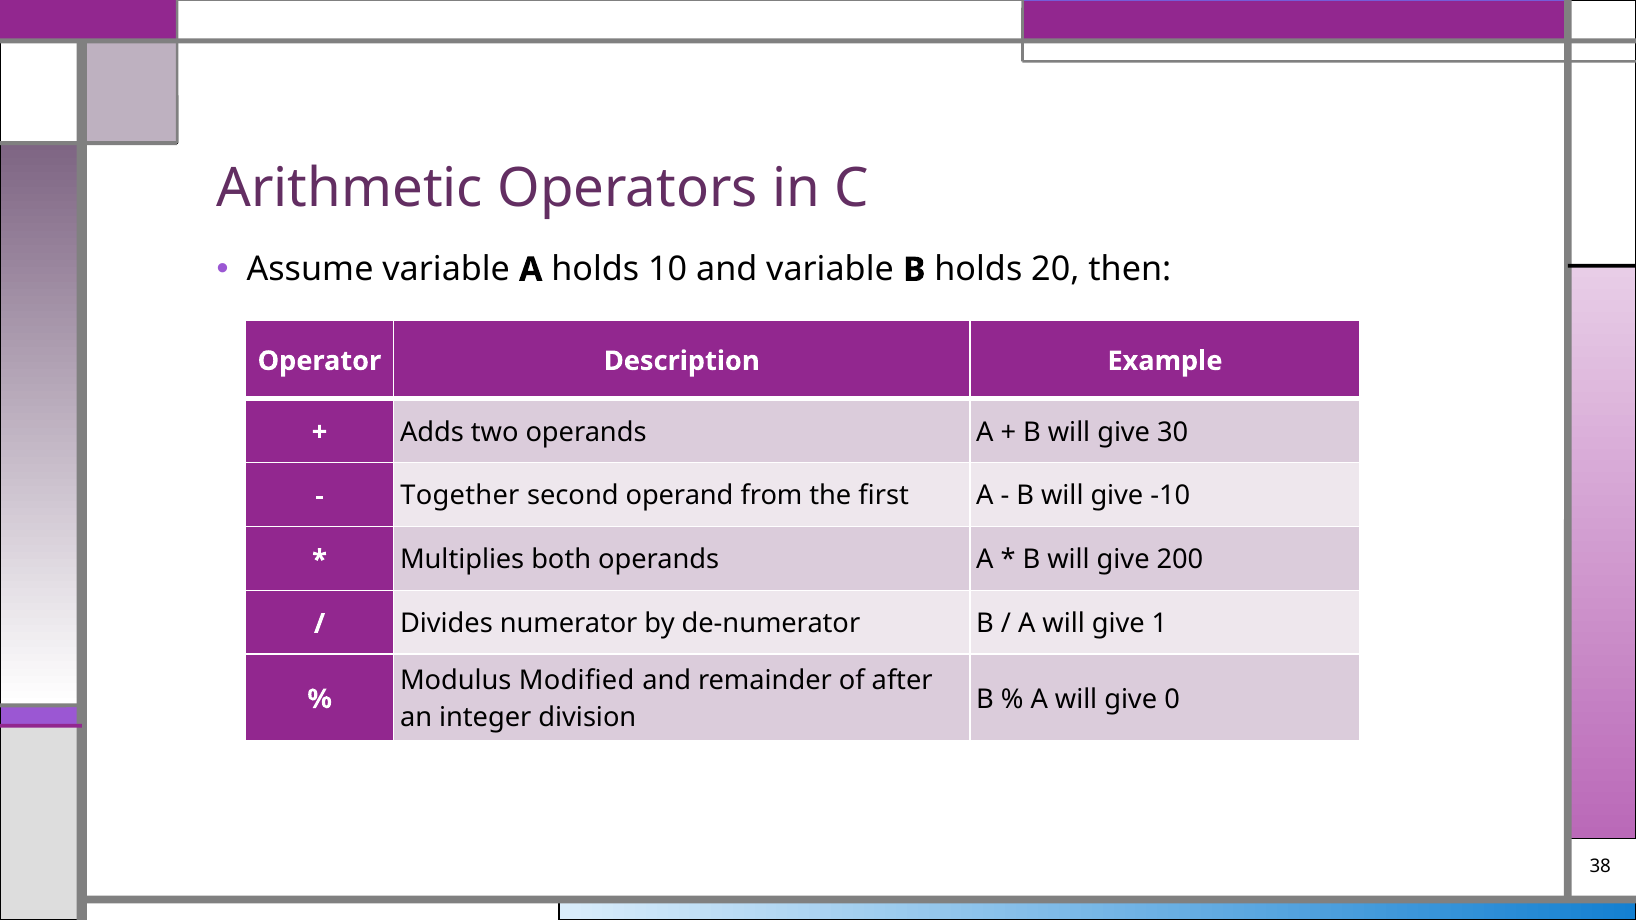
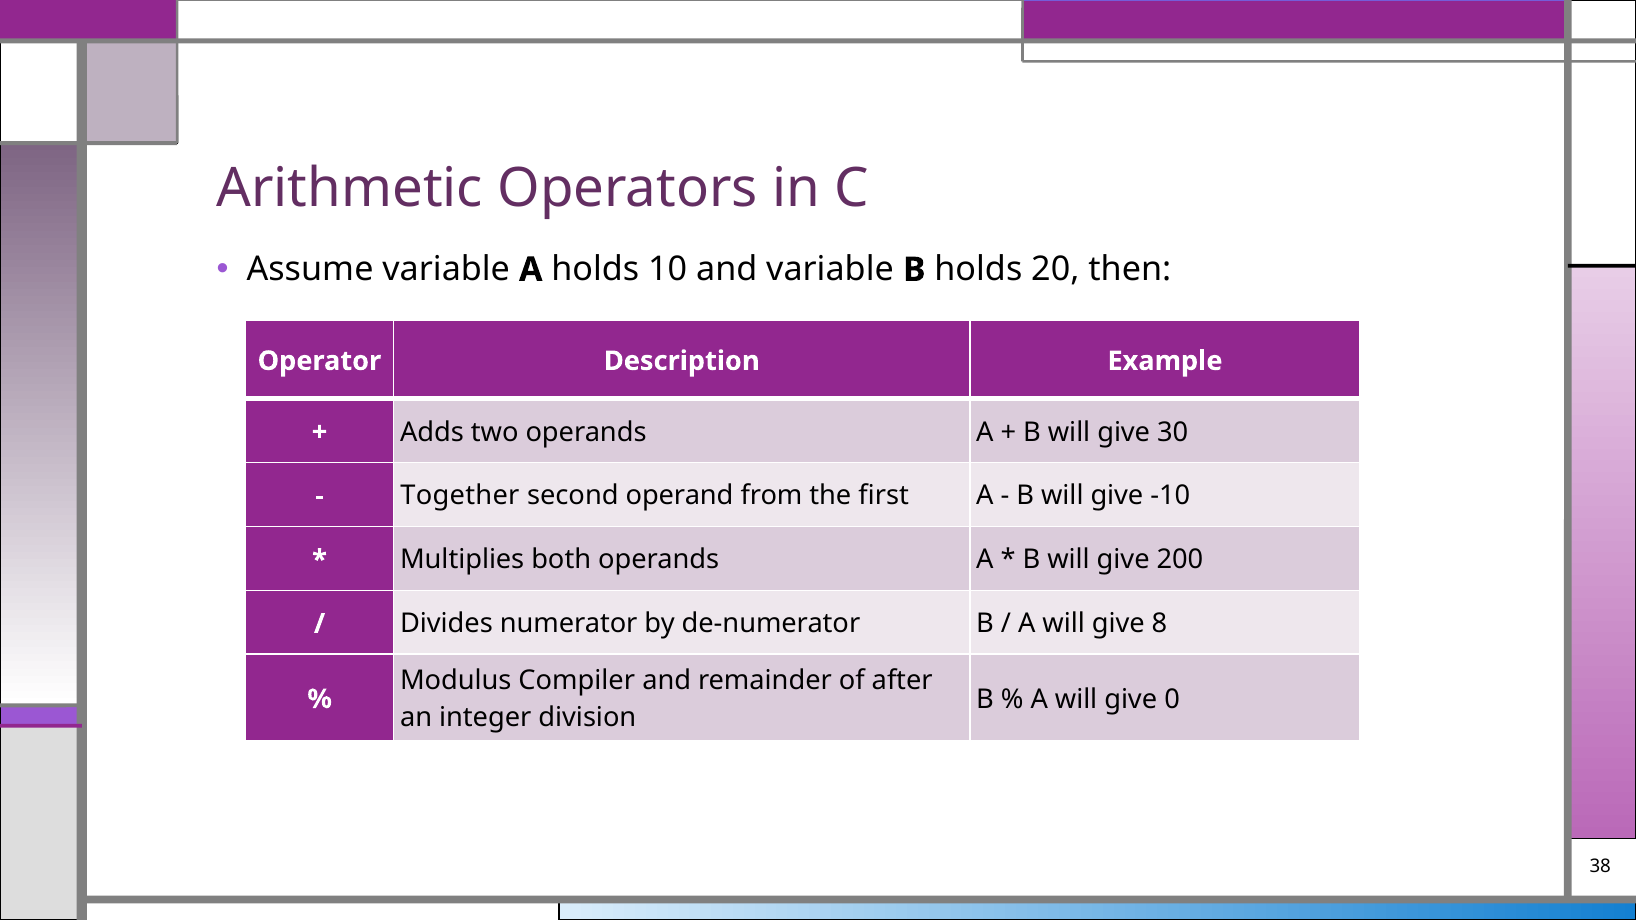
1: 1 -> 8
Modified: Modified -> Compiler
